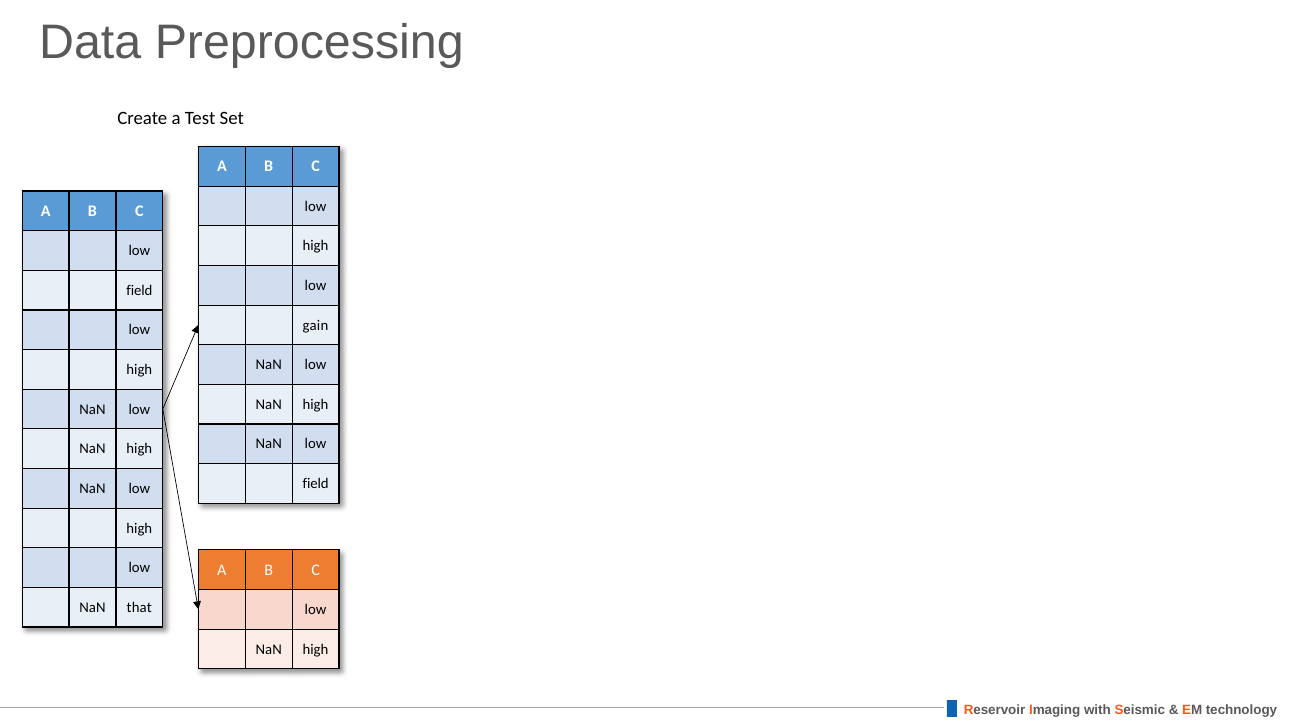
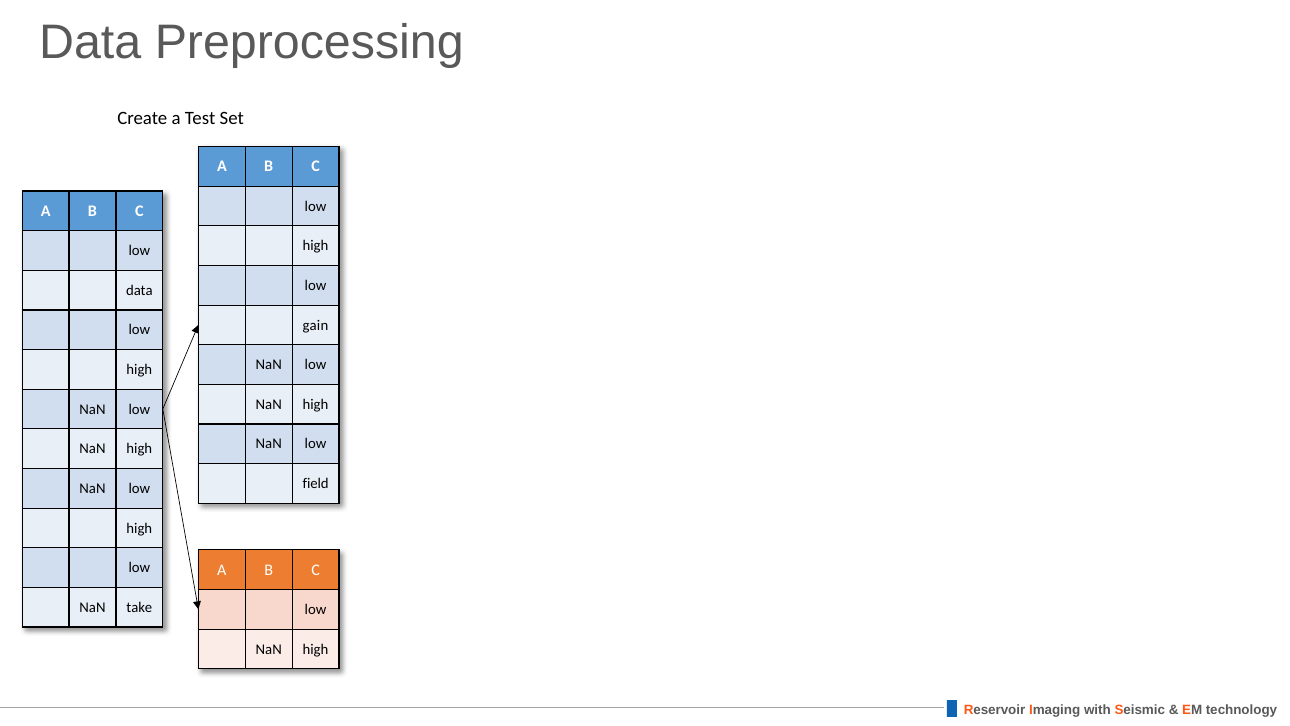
field at (139, 290): field -> data
that: that -> take
